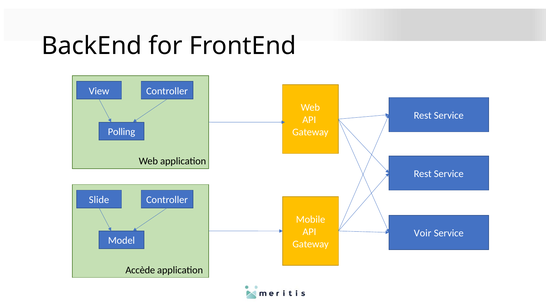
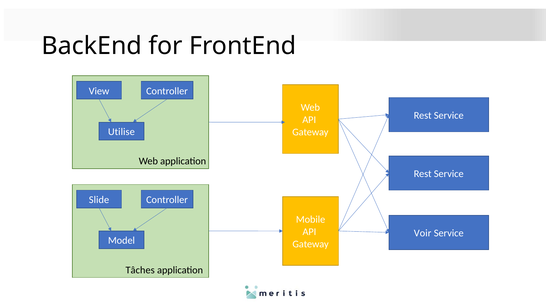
Polling: Polling -> Utilise
Accède: Accède -> Tâches
